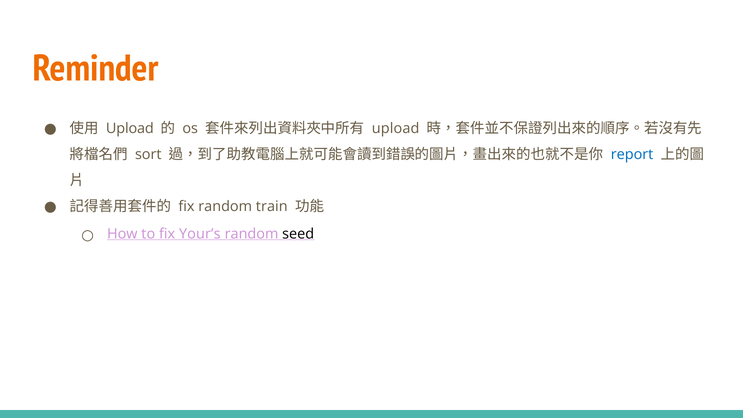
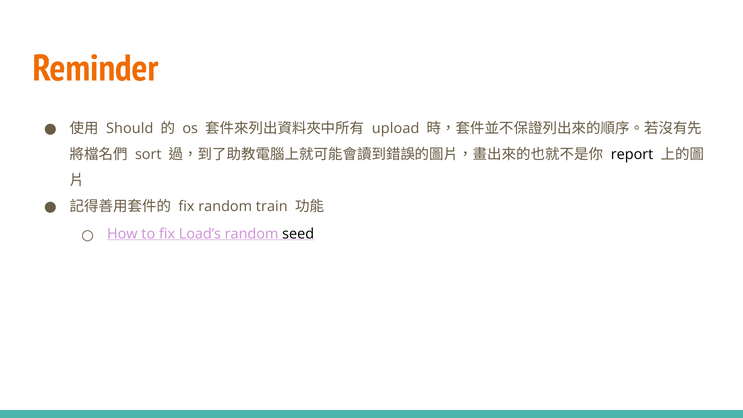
Upload at (130, 129): Upload -> Should
report colour: blue -> black
Your’s: Your’s -> Load’s
